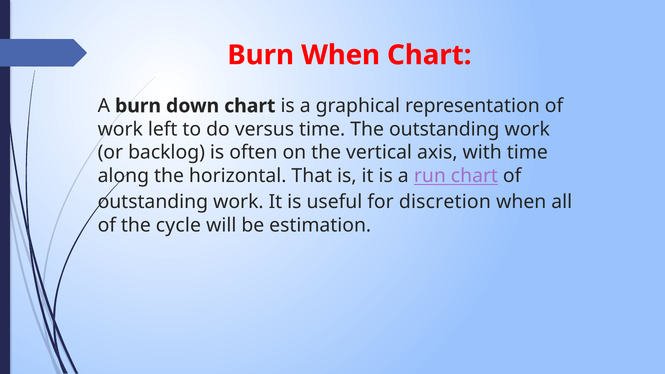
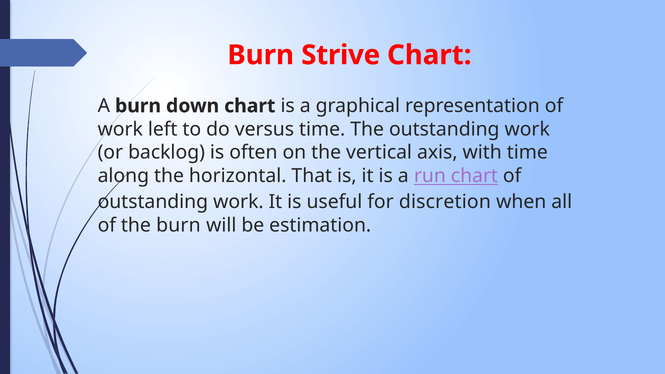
Burn When: When -> Strive
the cycle: cycle -> burn
